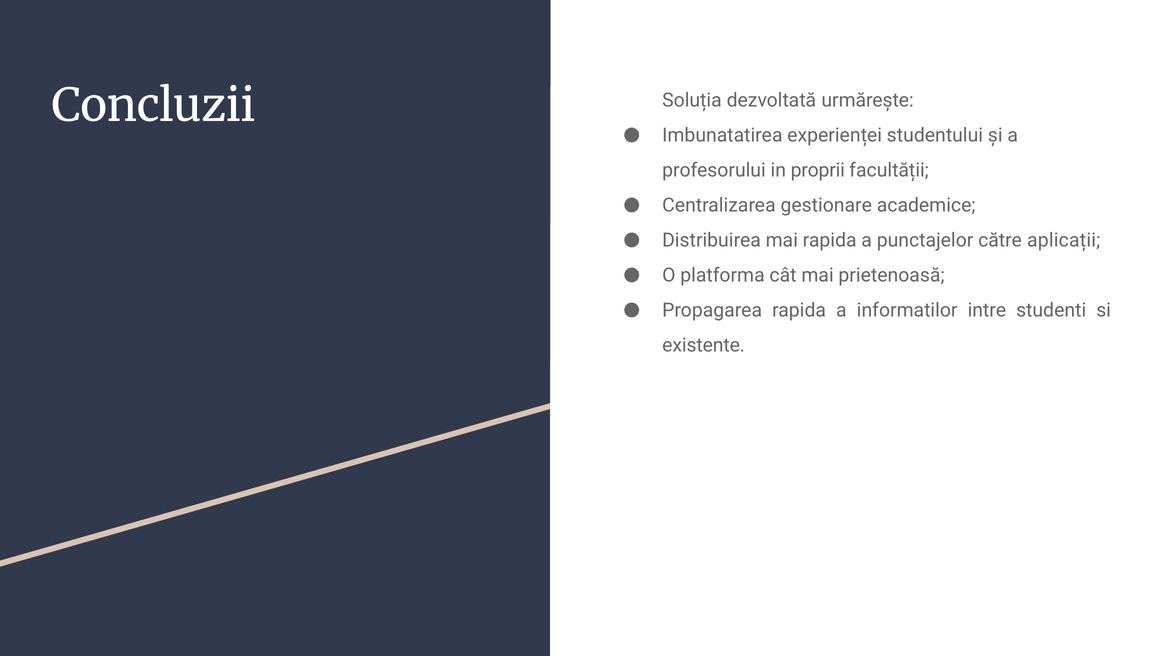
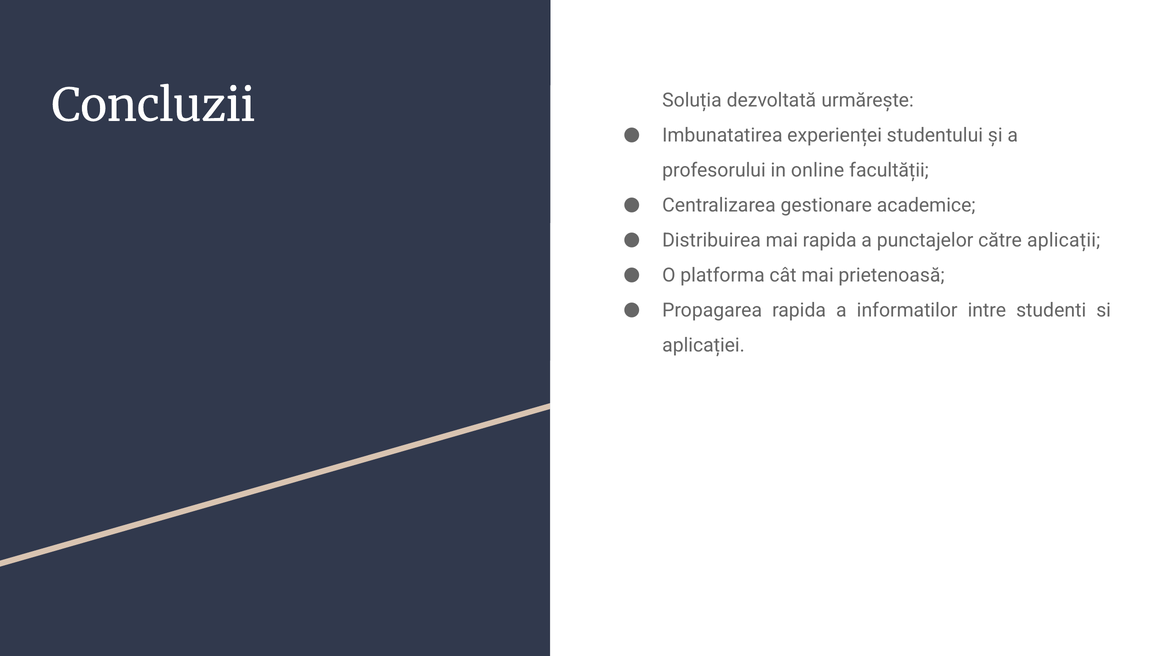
proprii: proprii -> online
existente: existente -> aplicației
